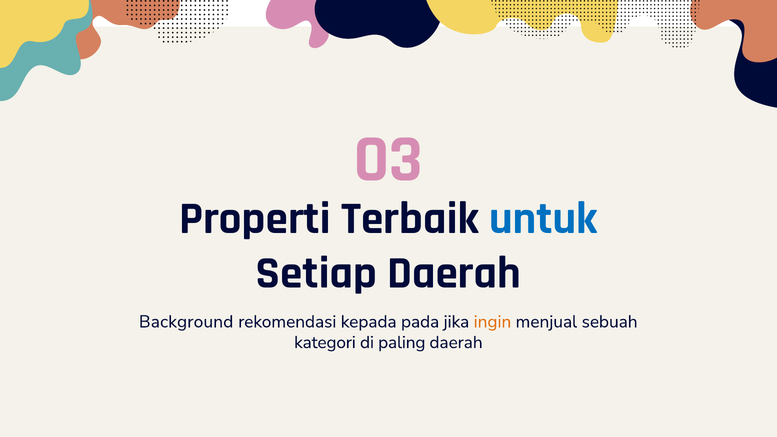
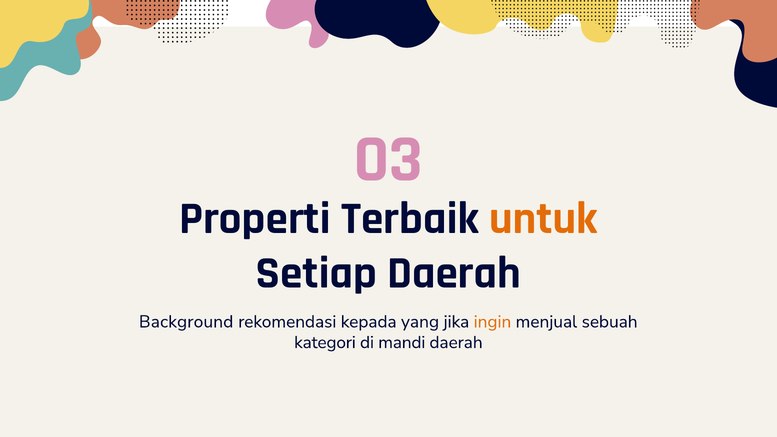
untuk colour: blue -> orange
pada: pada -> yang
paling: paling -> mandi
